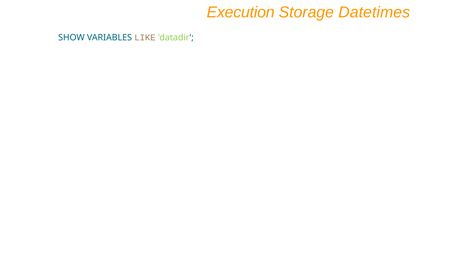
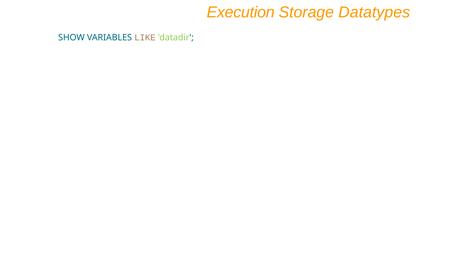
Datetimes: Datetimes -> Datatypes
